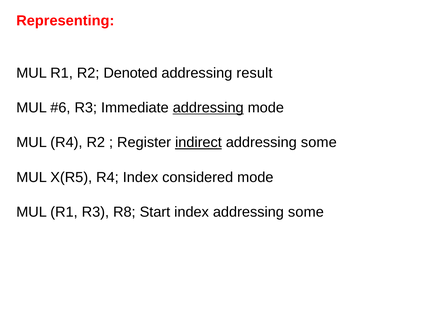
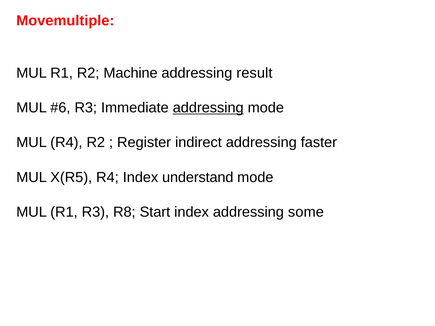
Representing: Representing -> Movemultiple
Denoted: Denoted -> Machine
indirect underline: present -> none
some at (319, 143): some -> faster
considered: considered -> understand
